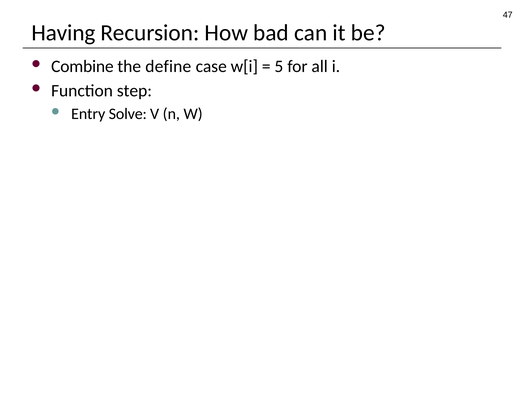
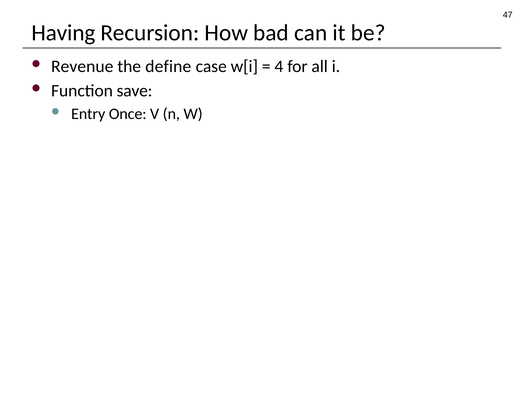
Combine: Combine -> Revenue
5: 5 -> 4
step: step -> save
Solve: Solve -> Once
